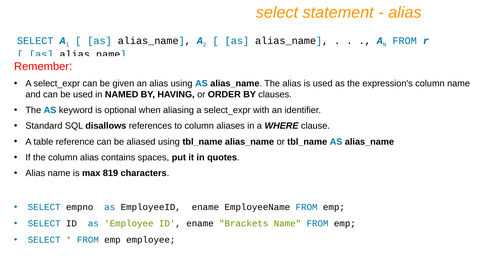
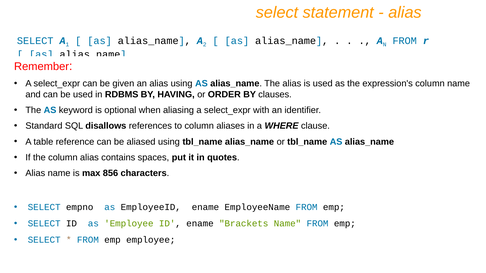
NAMED: NAMED -> RDBMS
819: 819 -> 856
